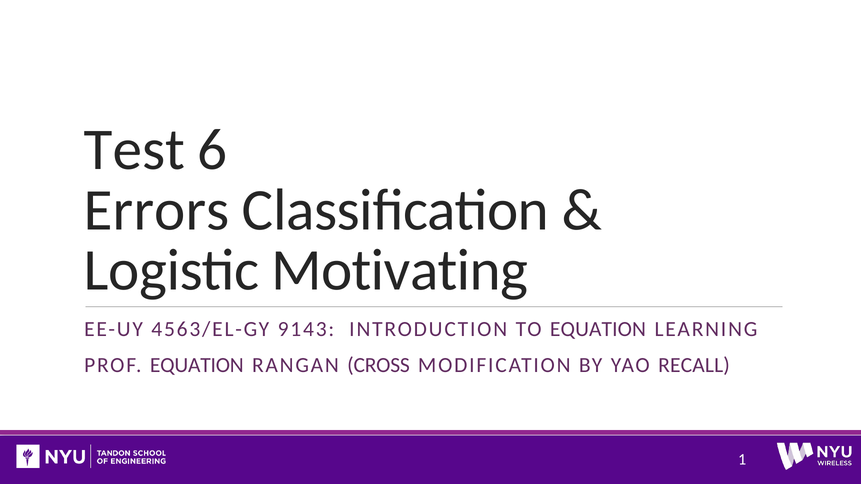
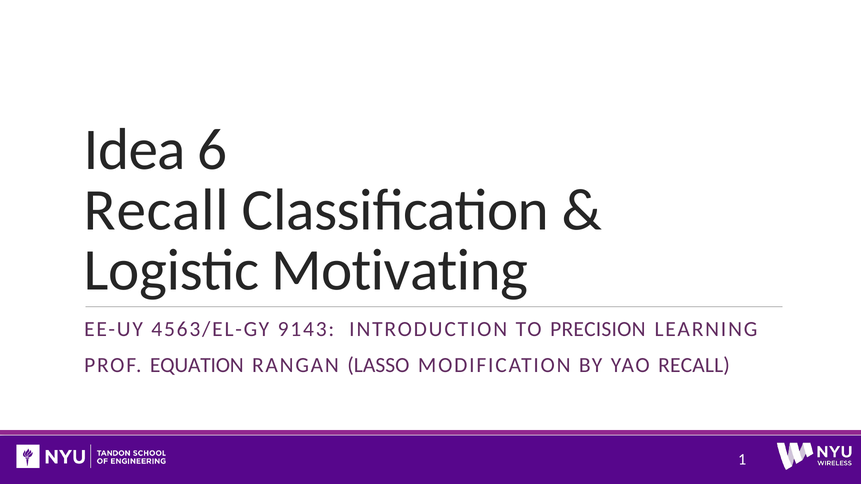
Test: Test -> Idea
Errors at (157, 210): Errors -> Recall
TO EQUATION: EQUATION -> PRECISION
CROSS: CROSS -> LASSO
